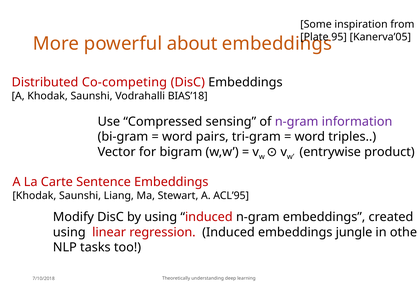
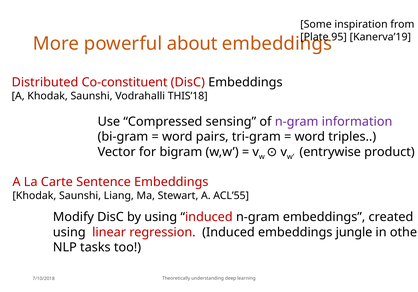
Kanerva’05: Kanerva’05 -> Kanerva’19
Co-competing: Co-competing -> Co-constituent
BIAS’18: BIAS’18 -> THIS’18
ACL’95: ACL’95 -> ACL’55
